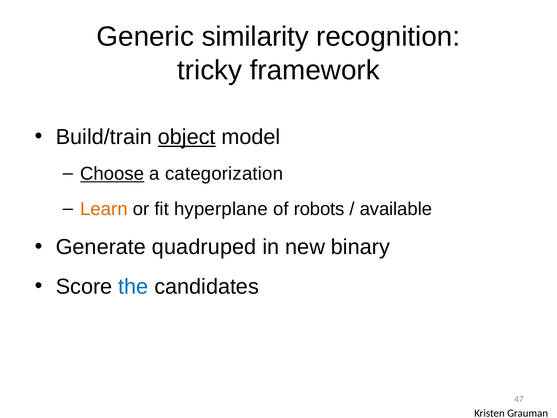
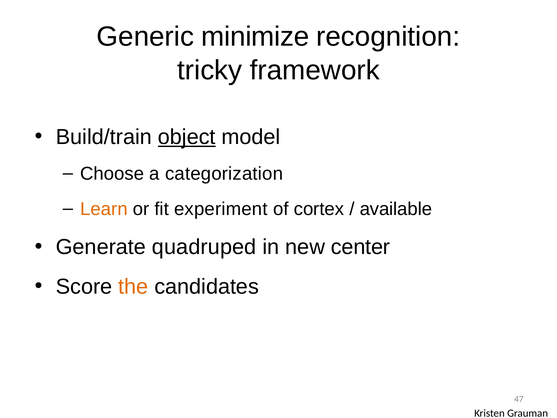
similarity: similarity -> minimize
Choose underline: present -> none
hyperplane: hyperplane -> experiment
robots: robots -> cortex
binary: binary -> center
the colour: blue -> orange
